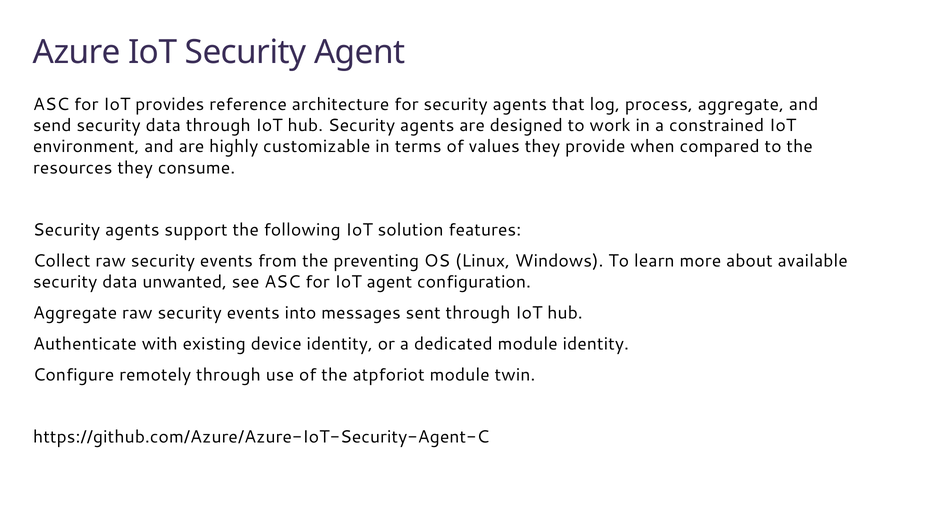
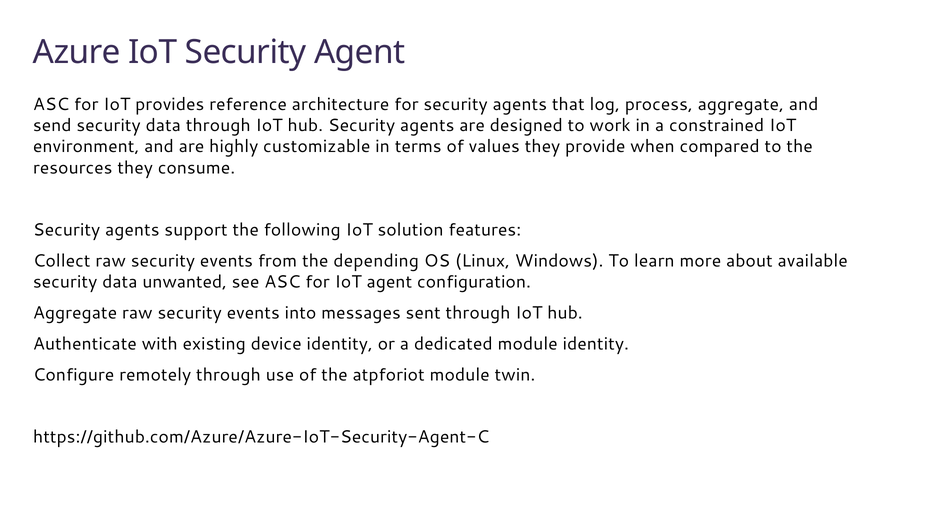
preventing: preventing -> depending
